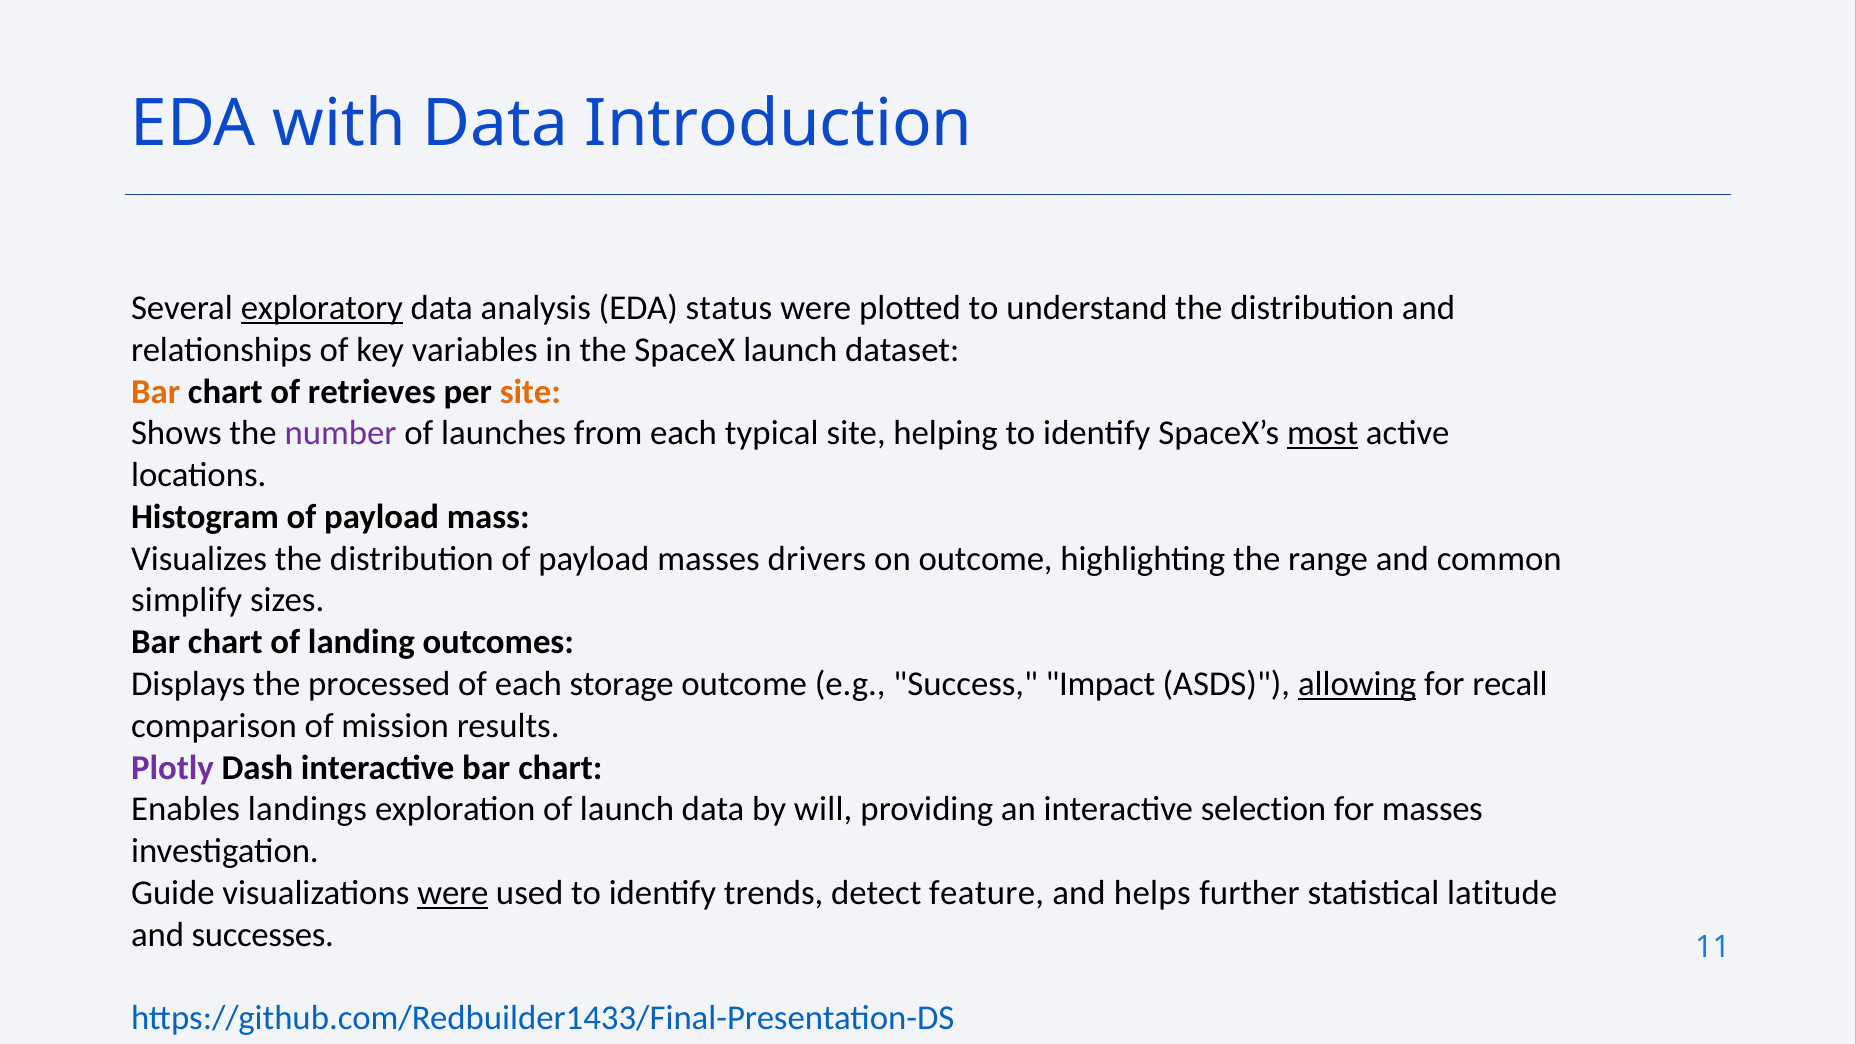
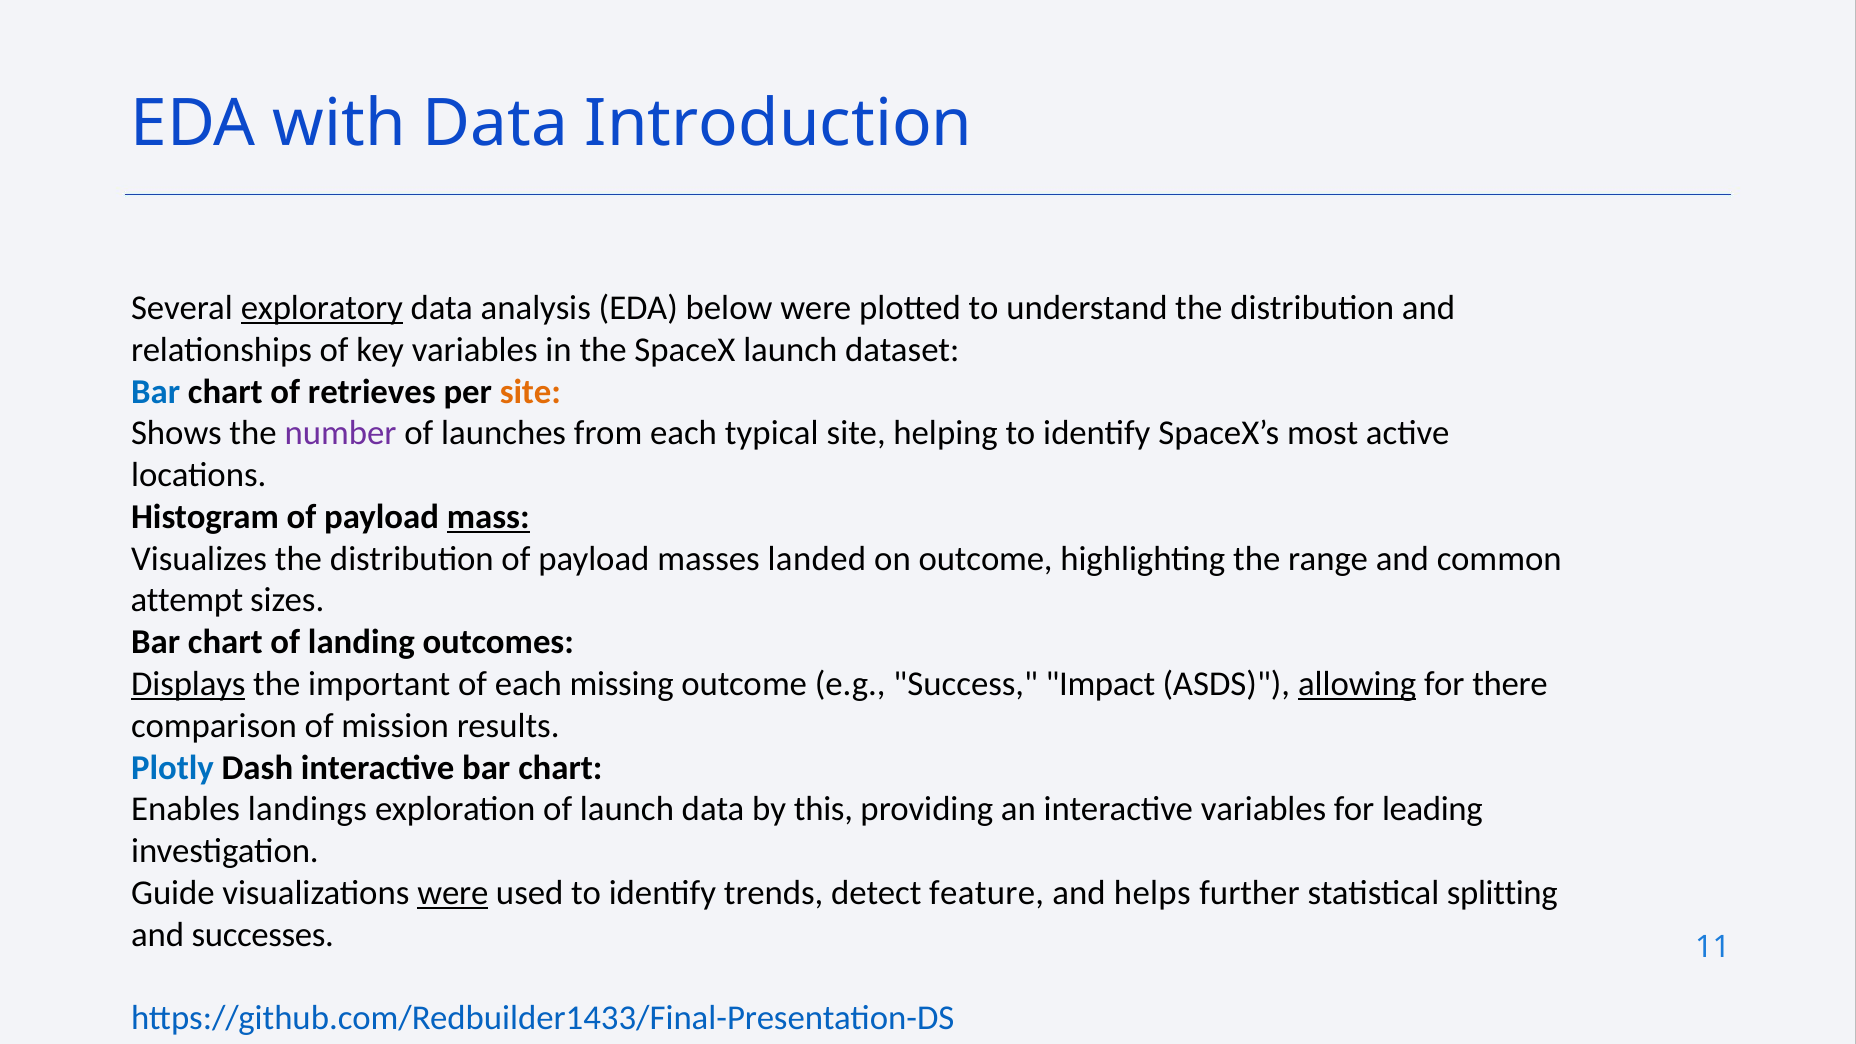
status: status -> below
Bar at (156, 392) colour: orange -> blue
most underline: present -> none
mass underline: none -> present
drivers: drivers -> landed
simplify: simplify -> attempt
Displays underline: none -> present
processed: processed -> important
storage: storage -> missing
recall: recall -> there
Plotly colour: purple -> blue
will: will -> this
interactive selection: selection -> variables
for masses: masses -> leading
latitude: latitude -> splitting
